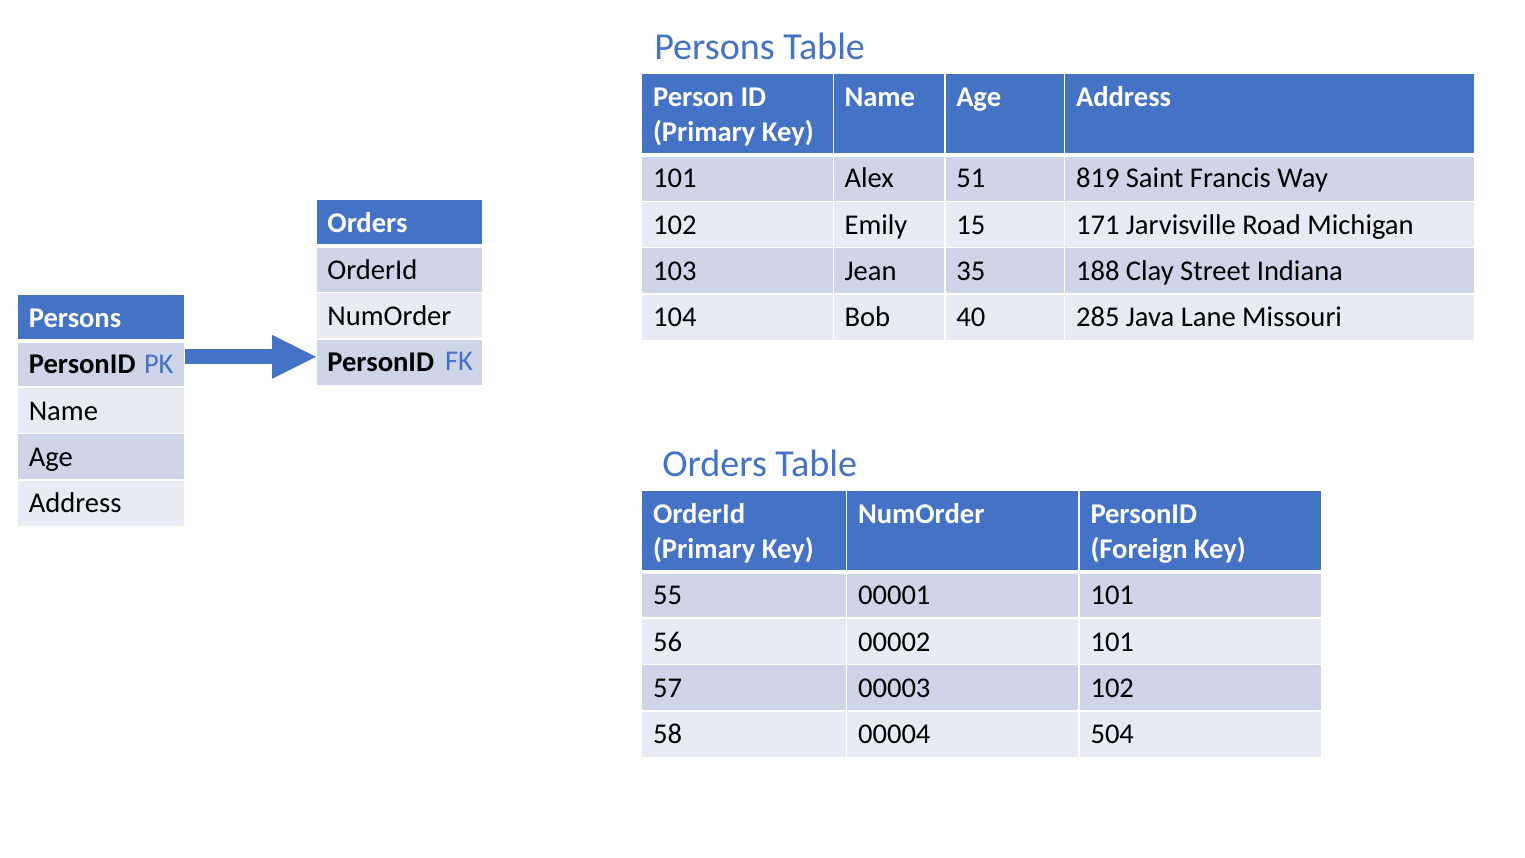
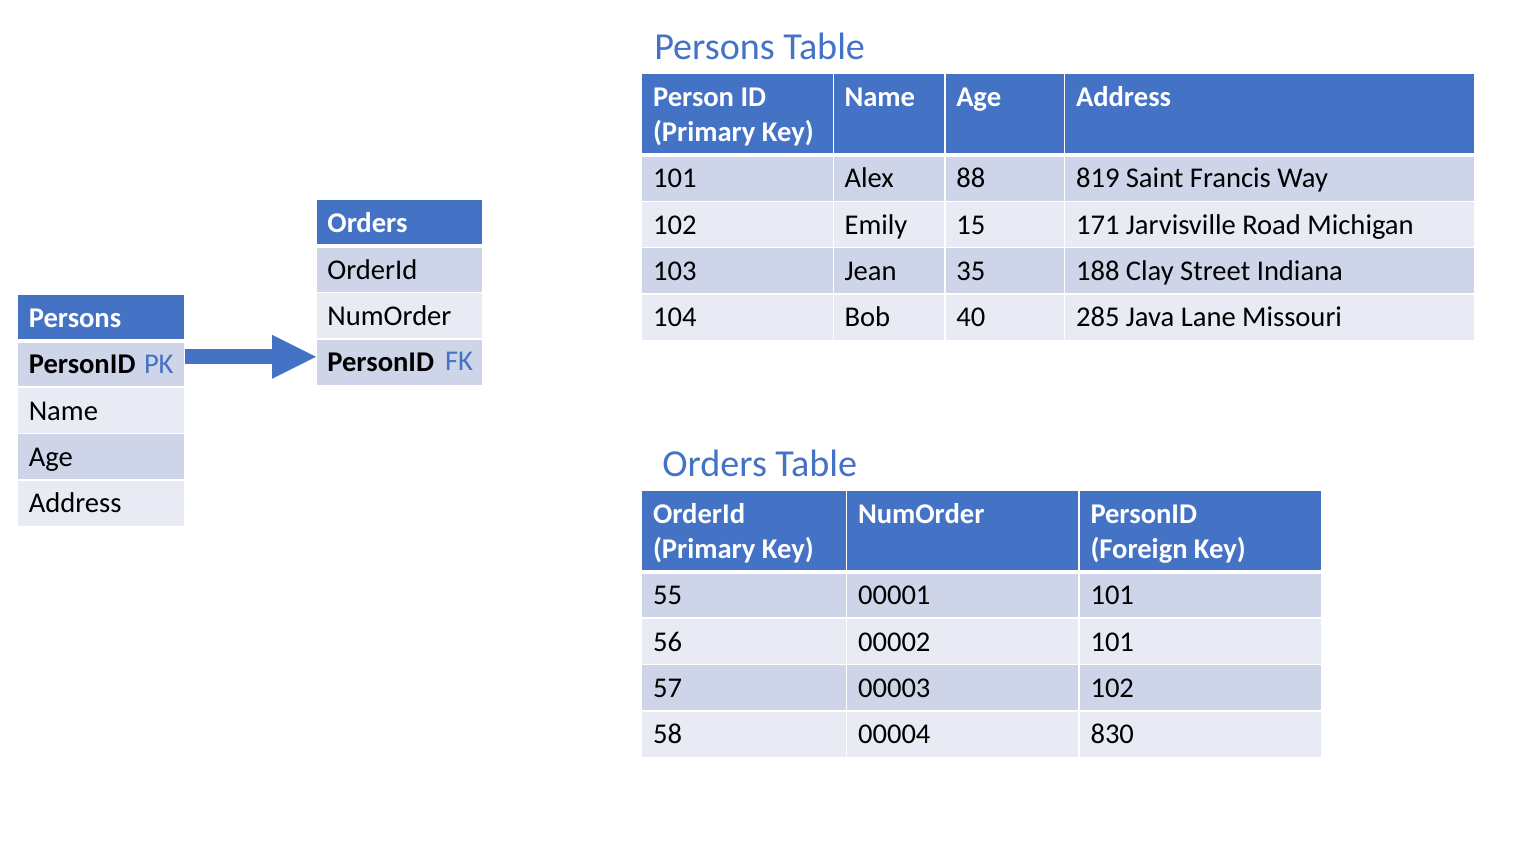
51: 51 -> 88
504: 504 -> 830
